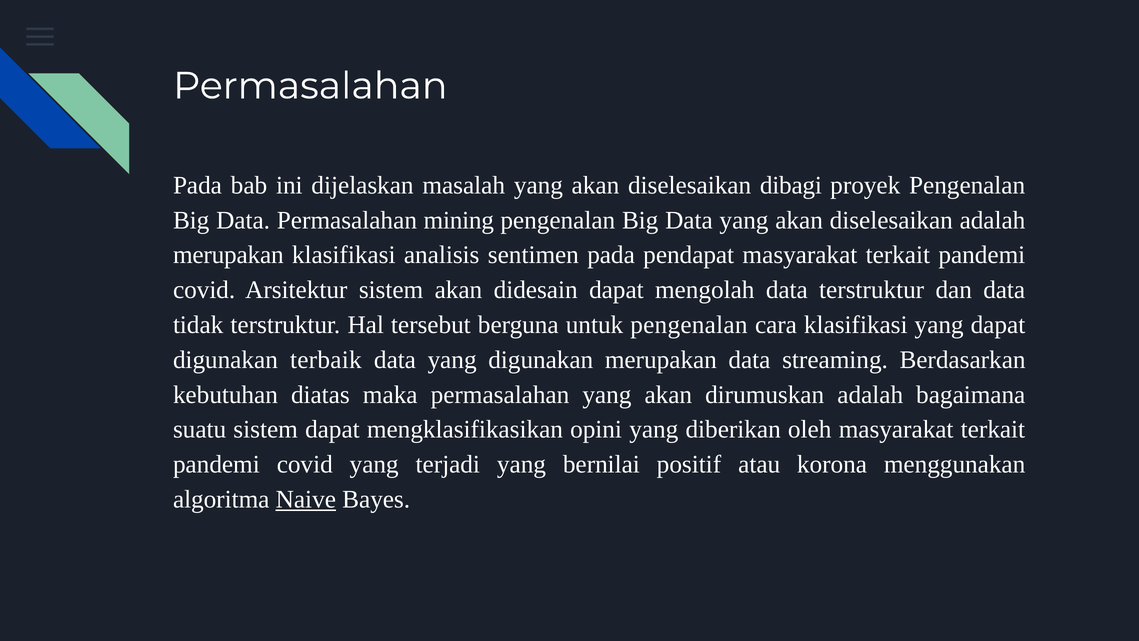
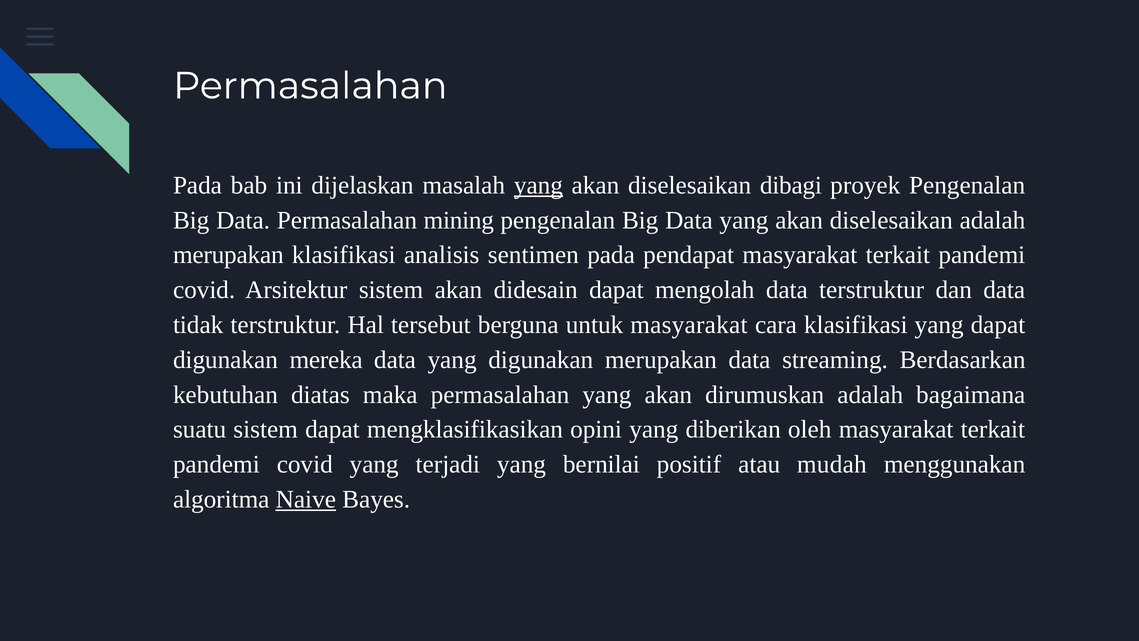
yang at (538, 185) underline: none -> present
untuk pengenalan: pengenalan -> masyarakat
terbaik: terbaik -> mereka
korona: korona -> mudah
